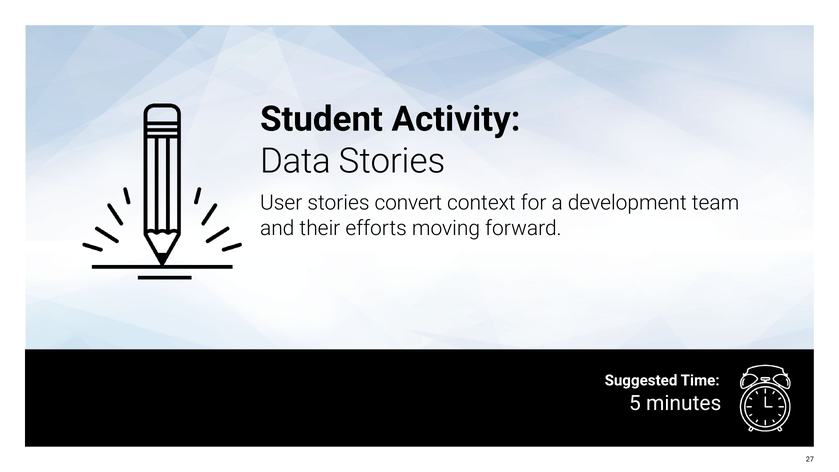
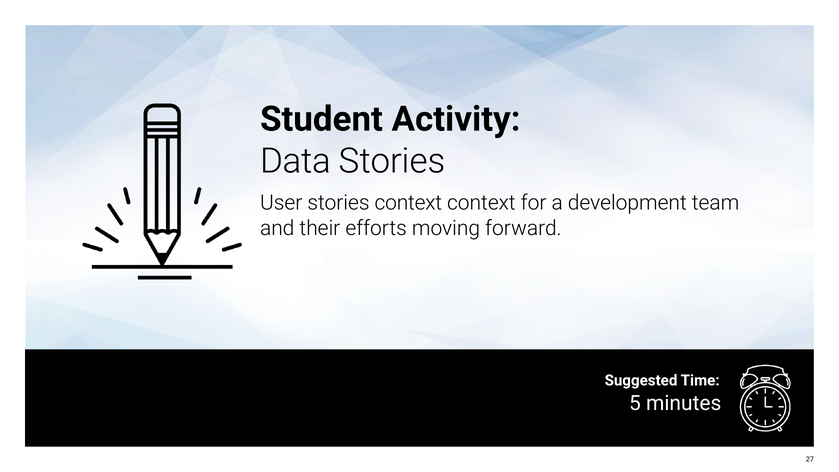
stories convert: convert -> context
